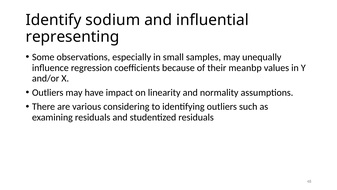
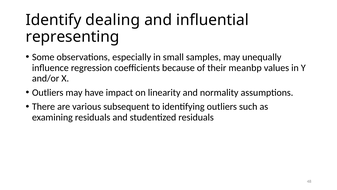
sodium: sodium -> dealing
considering: considering -> subsequent
